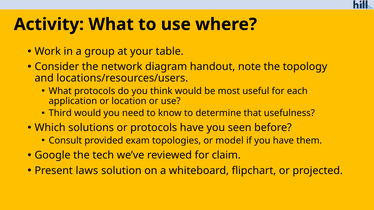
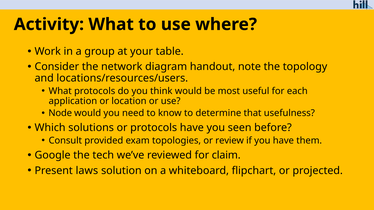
Third: Third -> Node
model: model -> review
